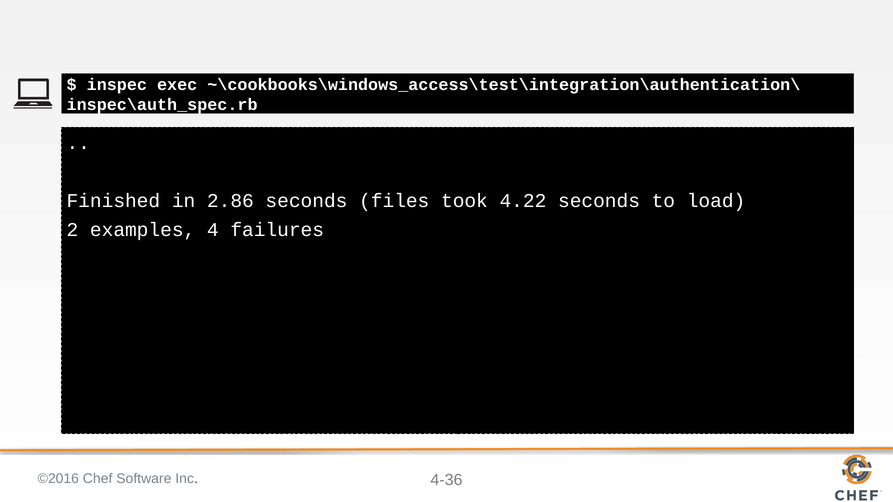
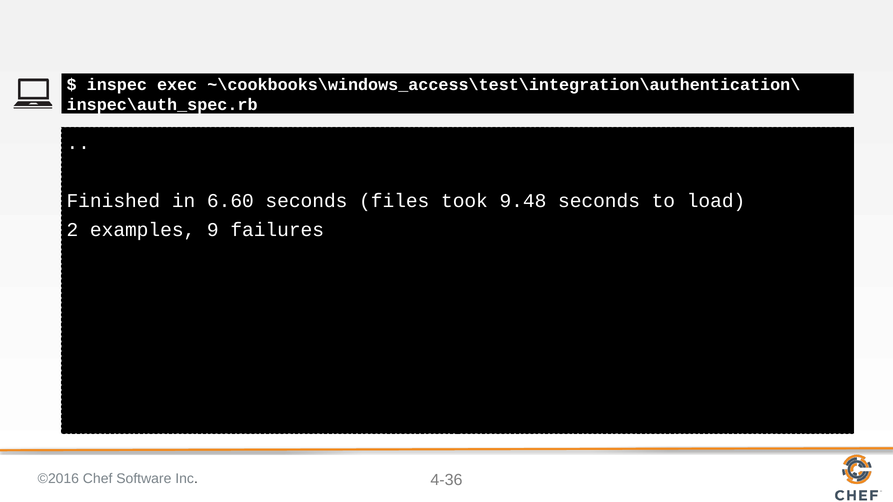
2.86: 2.86 -> 6.60
4.22: 4.22 -> 9.48
4: 4 -> 9
